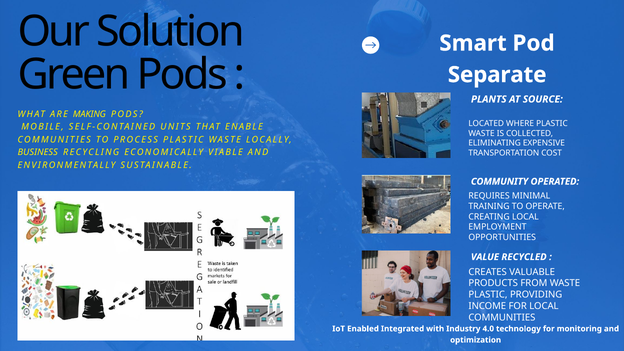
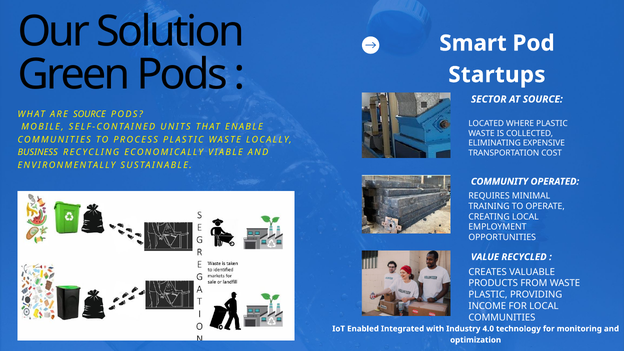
Separate: Separate -> Startups
PLANTS: PLANTS -> SECTOR
ARE MAKING: MAKING -> SOURCE
